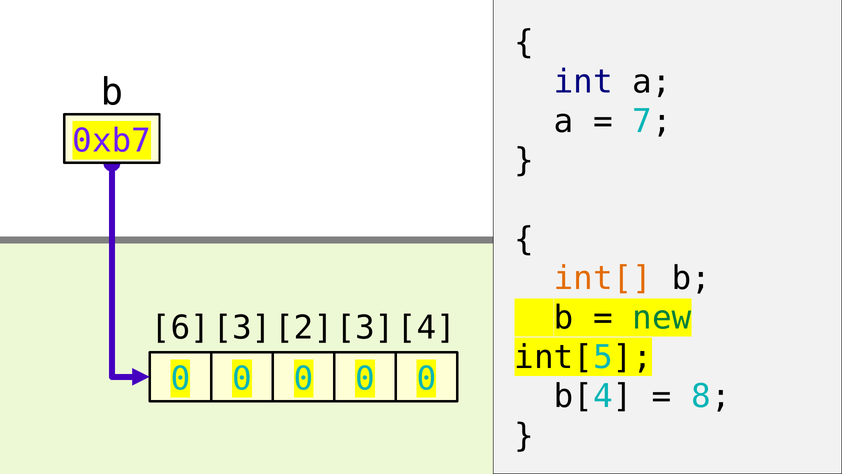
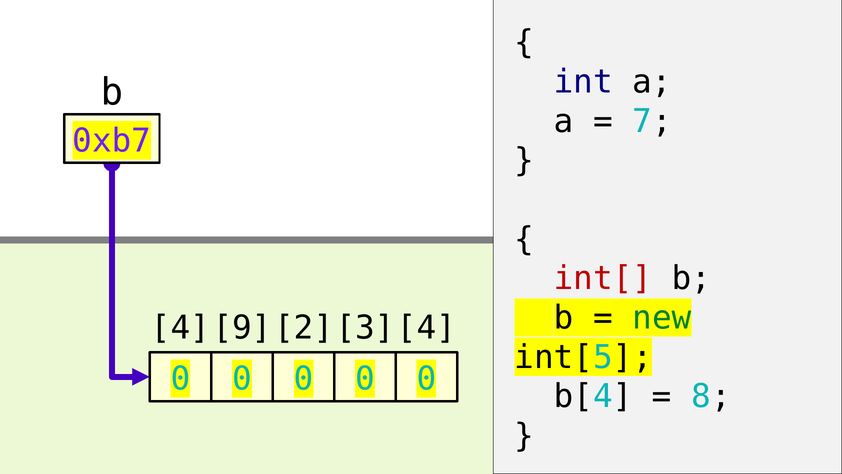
int[ colour: orange -> red
6 at (181, 328): 6 -> 4
3 at (242, 328): 3 -> 9
